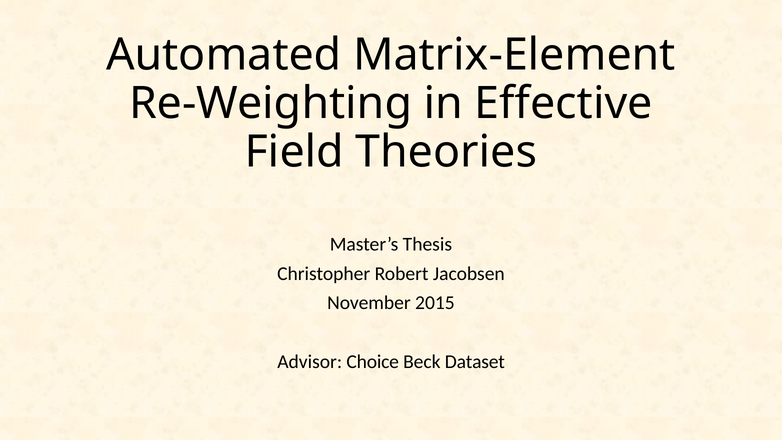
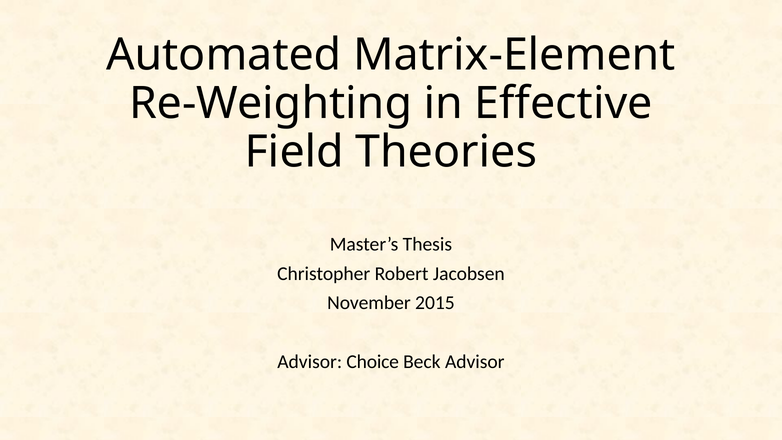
Beck Dataset: Dataset -> Advisor
